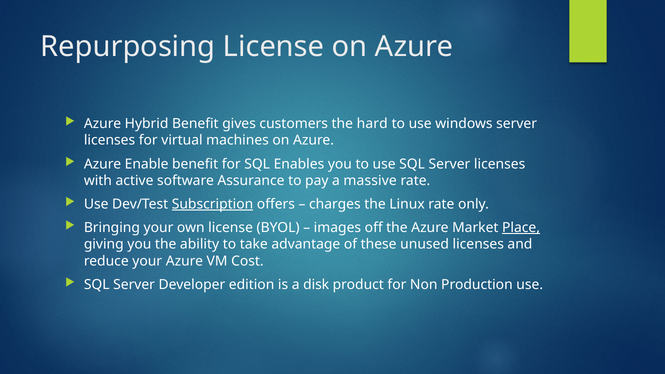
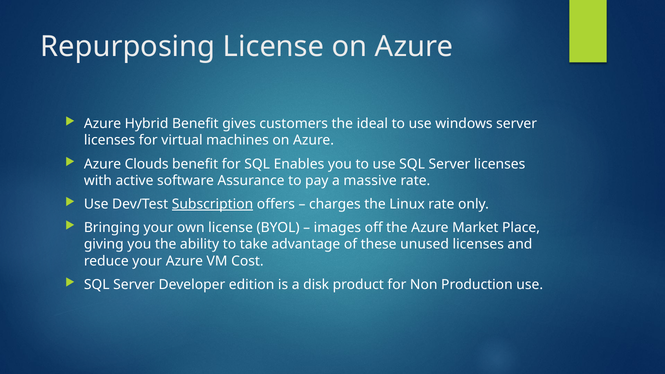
hard: hard -> ideal
Enable: Enable -> Clouds
Place underline: present -> none
